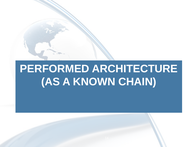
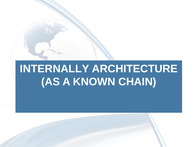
PERFORMED: PERFORMED -> INTERNALLY
